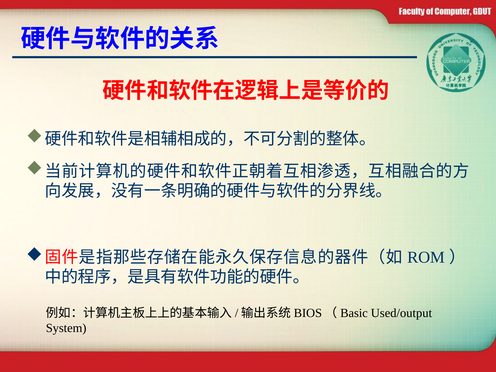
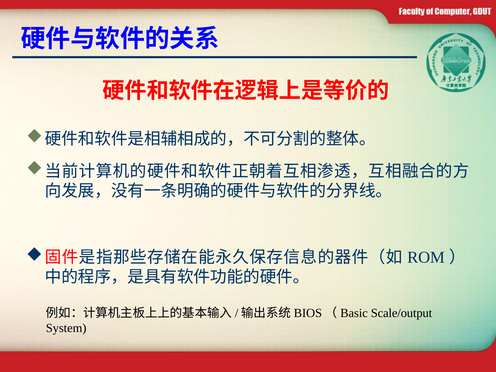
Used/output: Used/output -> Scale/output
